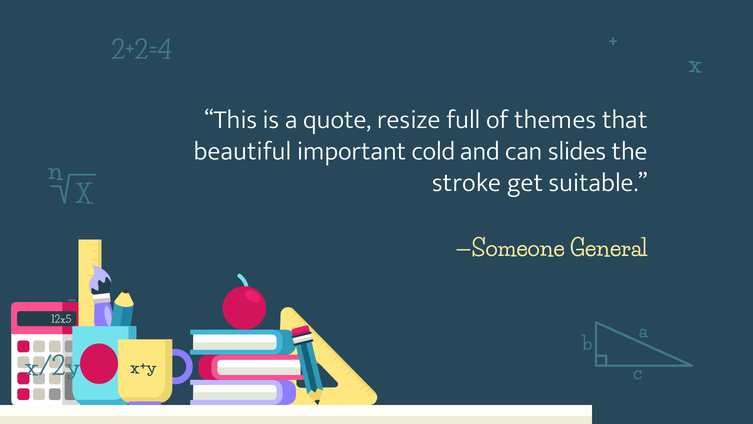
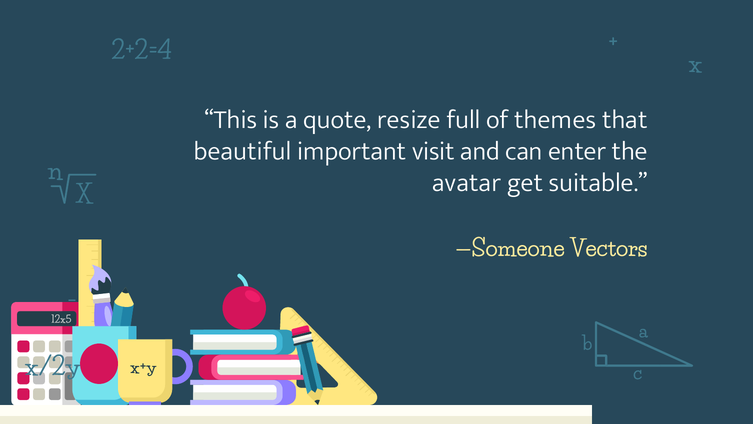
cold: cold -> visit
slides: slides -> enter
stroke: stroke -> avatar
General: General -> Vectors
